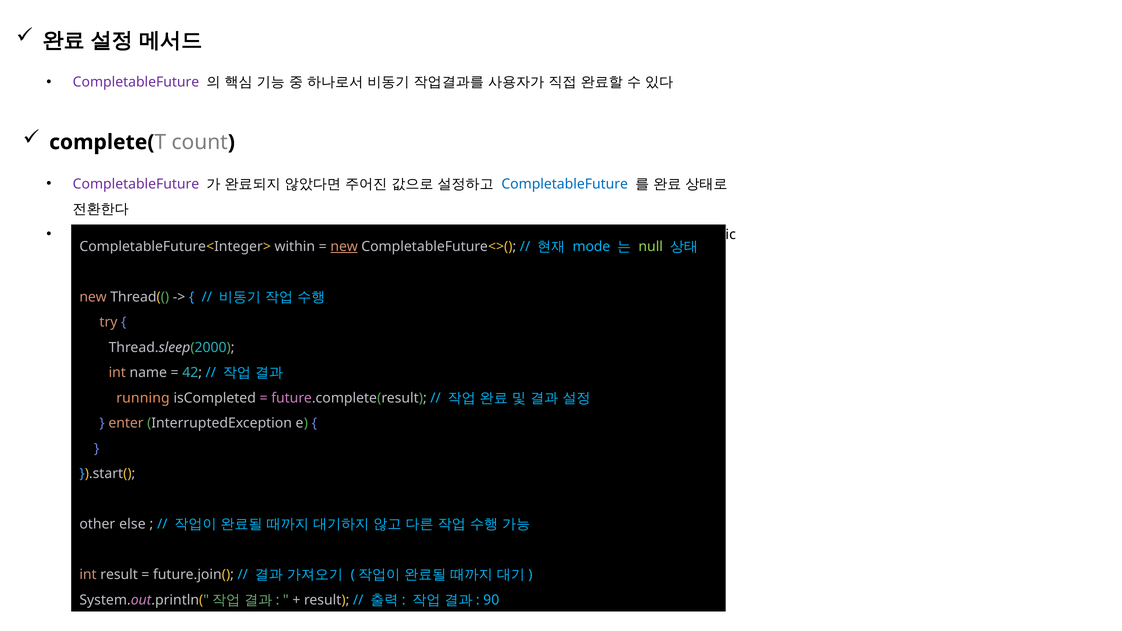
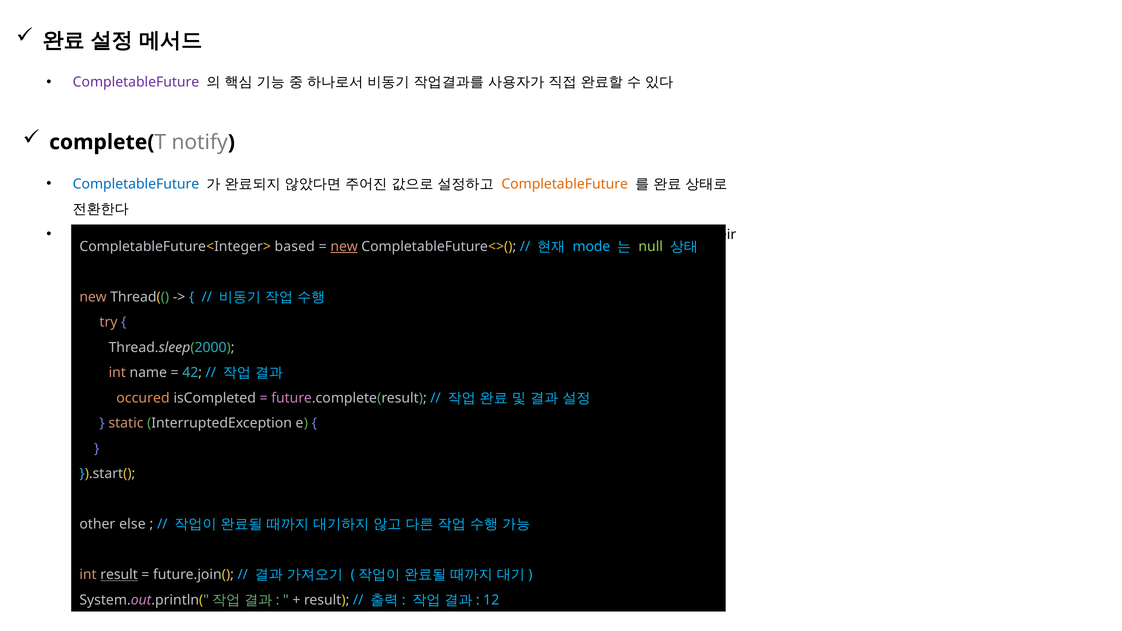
count: count -> notify
CompletableFuture at (136, 184) colour: purple -> blue
CompletableFuture at (565, 184) colour: blue -> orange
staic: staic -> their
within: within -> based
running: running -> occured
enter: enter -> static
result at (119, 575) underline: none -> present
90: 90 -> 12
